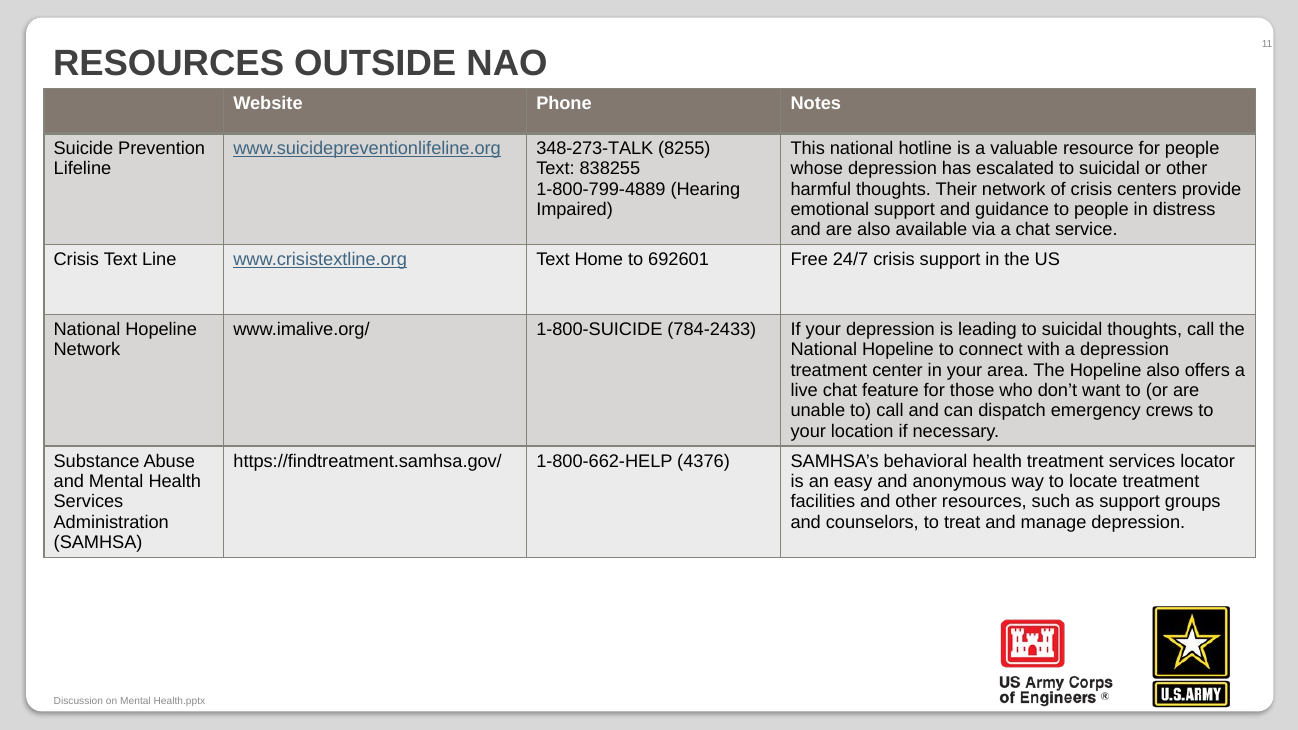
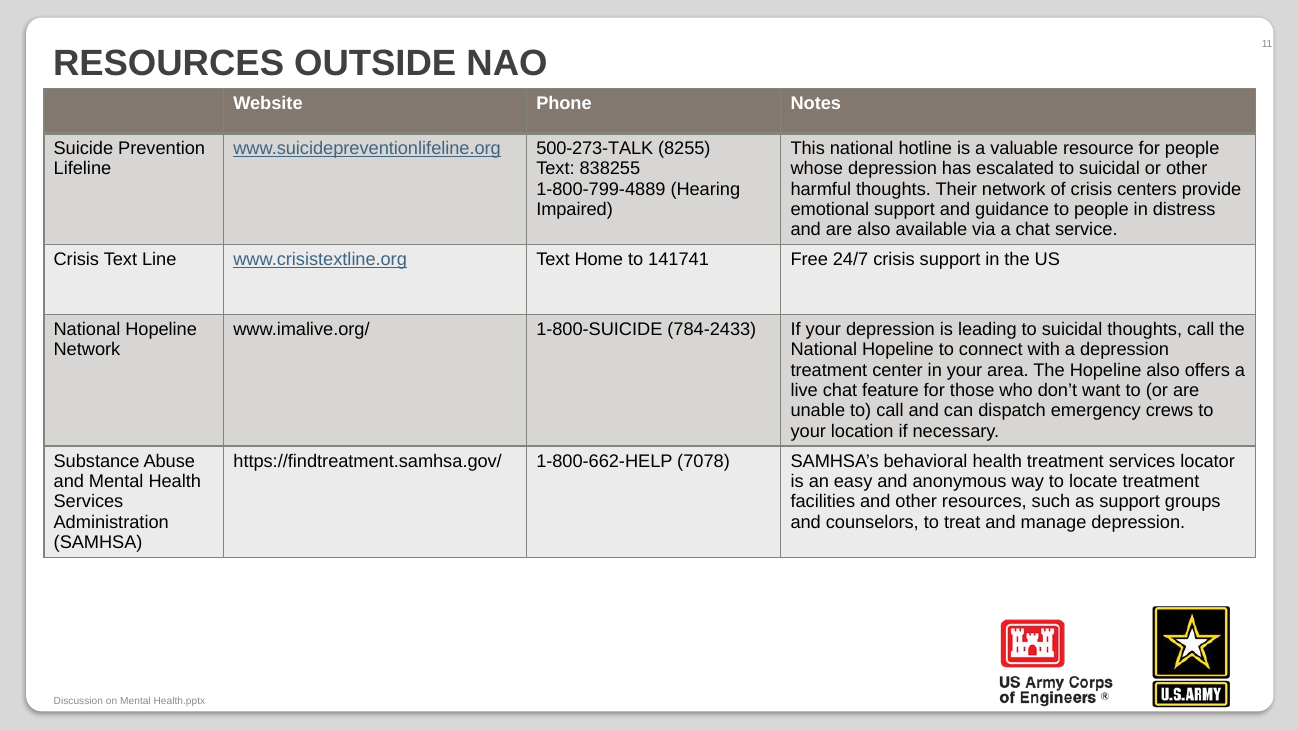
348-273-TALK: 348-273-TALK -> 500-273-TALK
692601: 692601 -> 141741
4376: 4376 -> 7078
